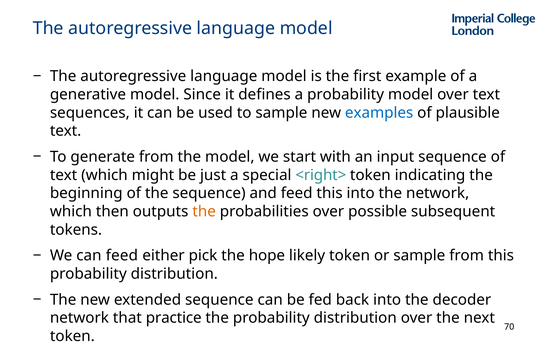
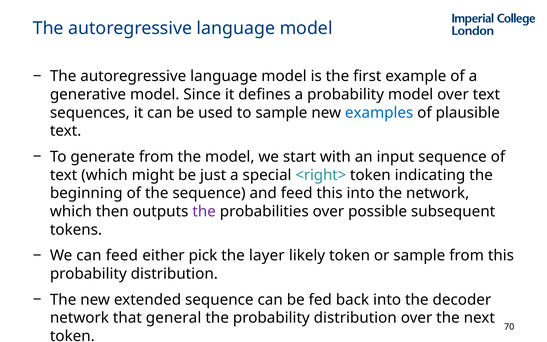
the at (204, 211) colour: orange -> purple
hope: hope -> layer
practice: practice -> general
